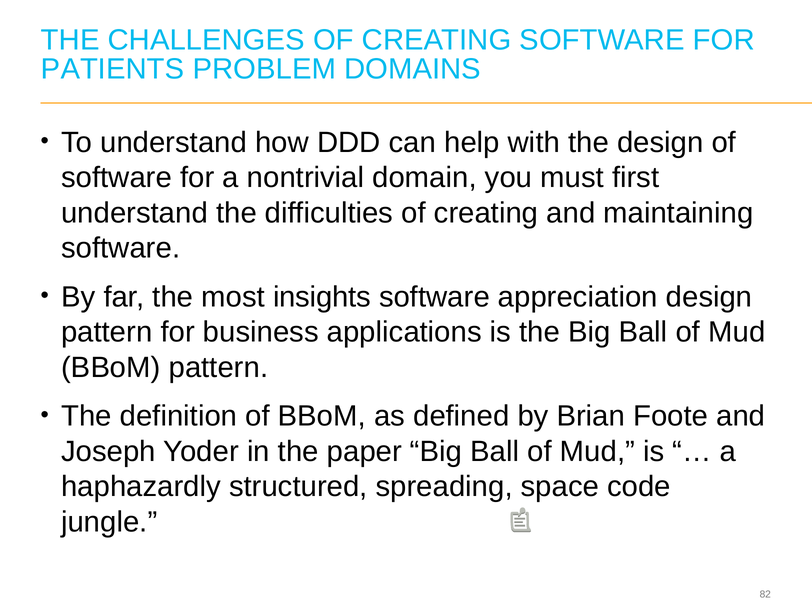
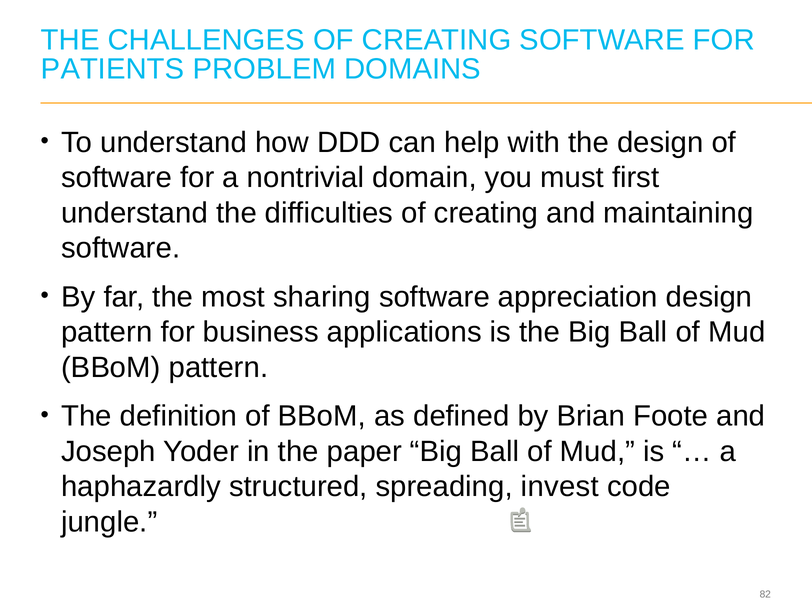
insights: insights -> sharing
space: space -> invest
